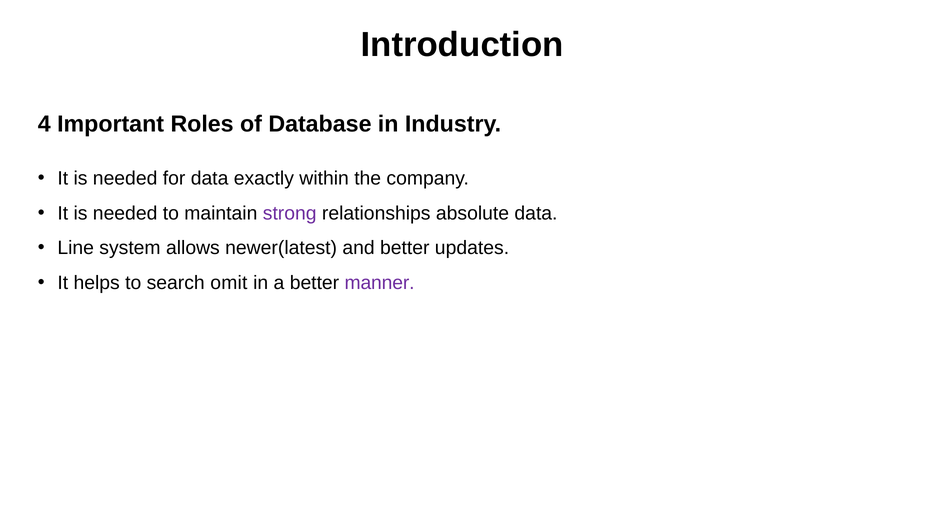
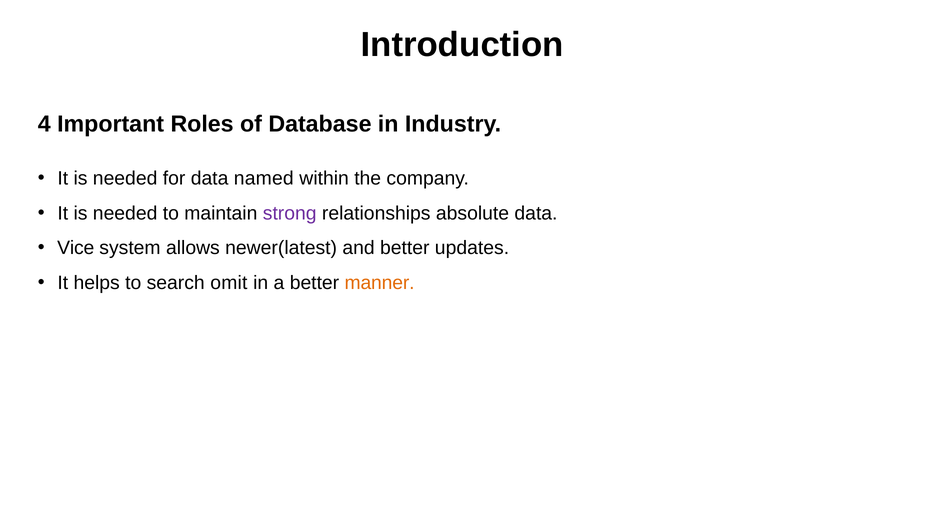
exactly: exactly -> named
Line: Line -> Vice
manner colour: purple -> orange
